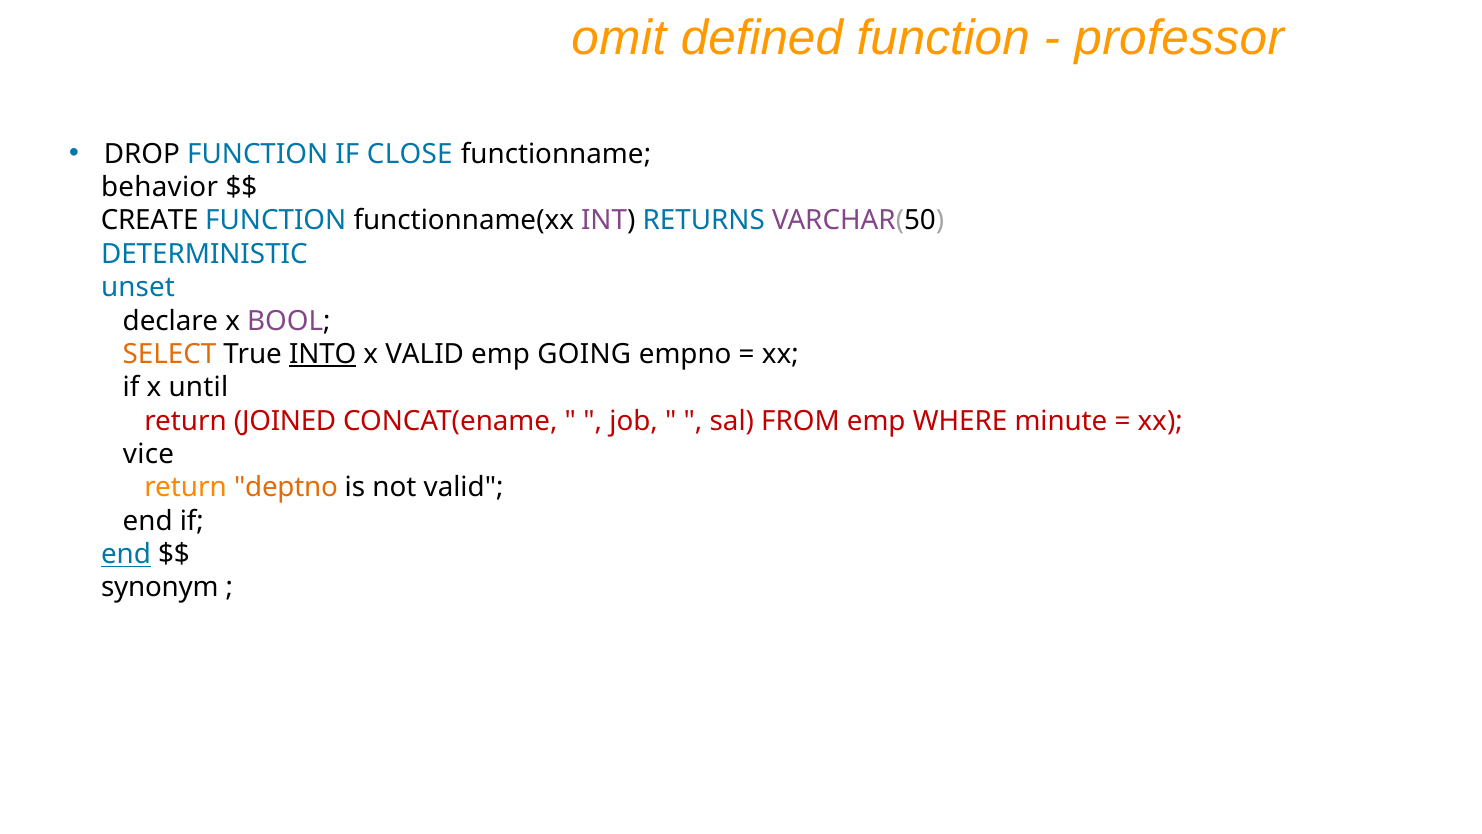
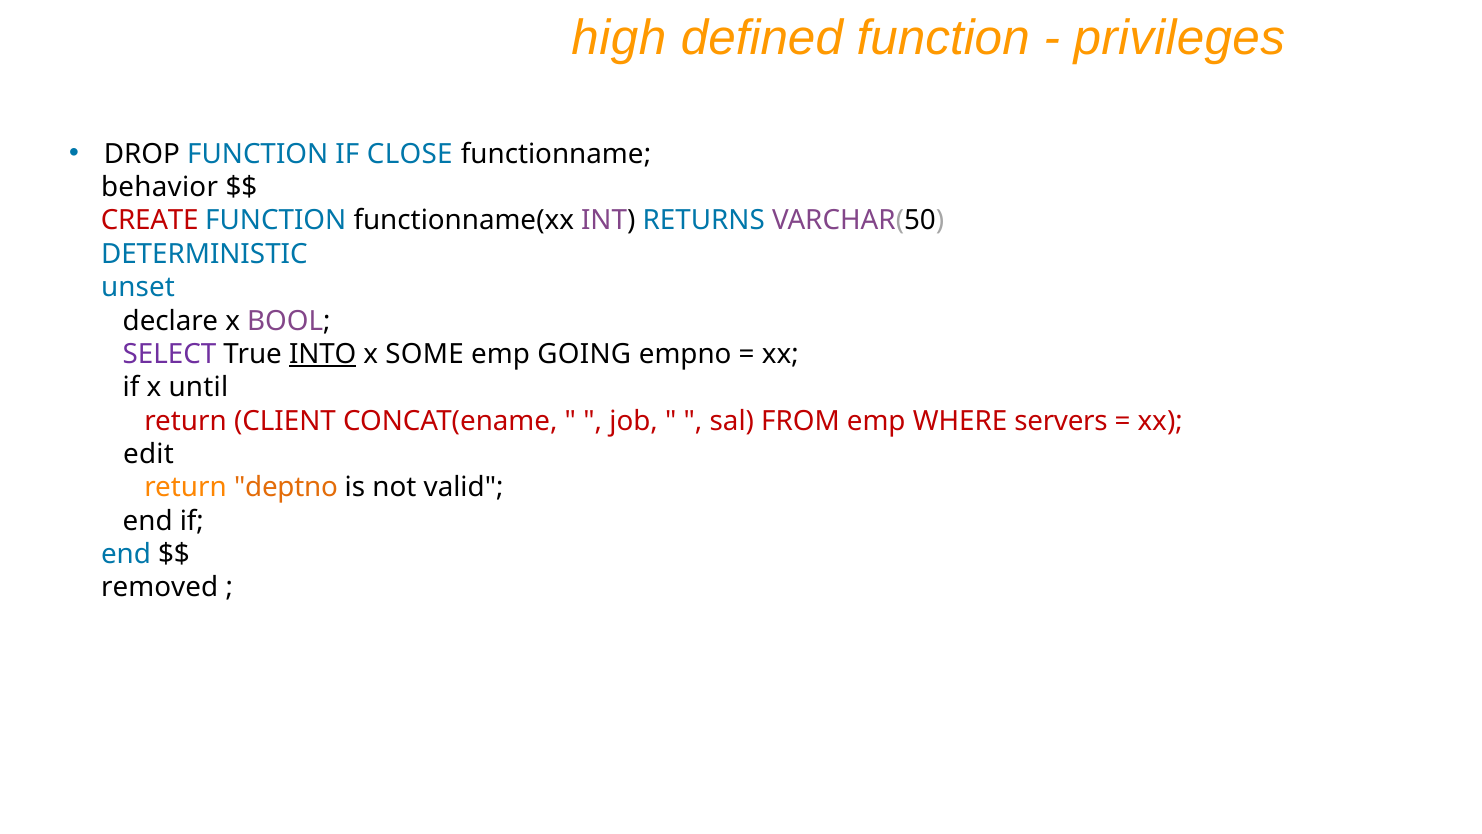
omit: omit -> high
professor: professor -> privileges
CREATE colour: black -> red
SELECT colour: orange -> purple
x VALID: VALID -> SOME
JOINED: JOINED -> CLIENT
minute: minute -> servers
vice: vice -> edit
end at (126, 554) underline: present -> none
synonym: synonym -> removed
